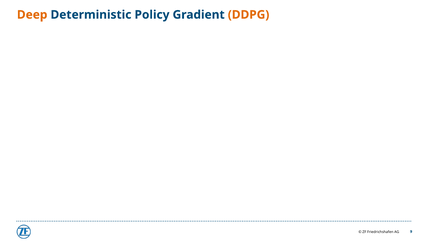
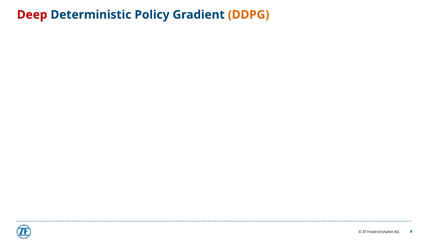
Deep colour: orange -> red
